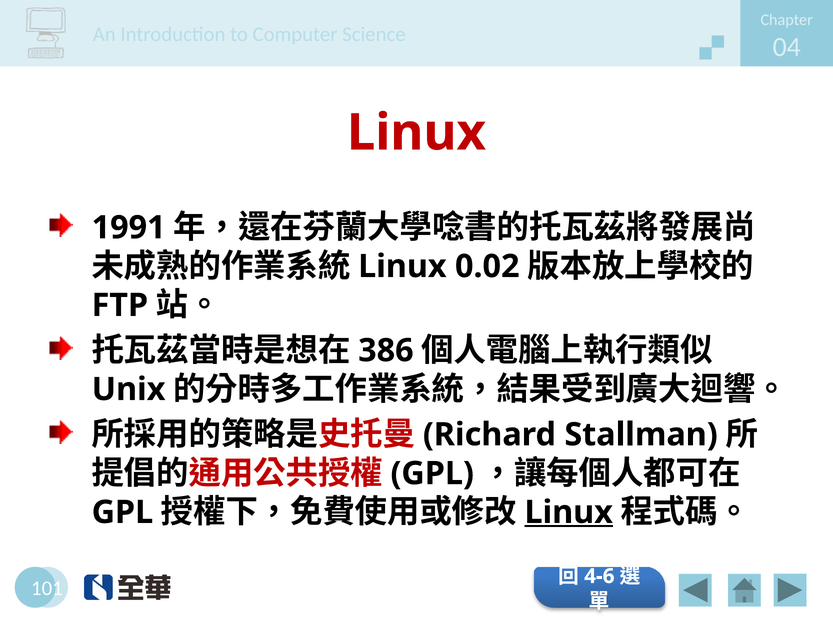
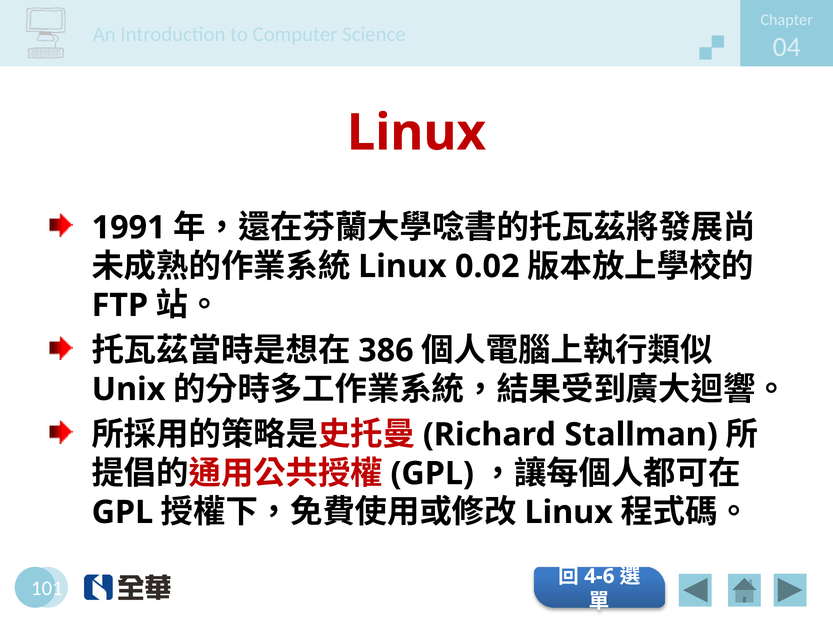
Linux at (569, 512) underline: present -> none
